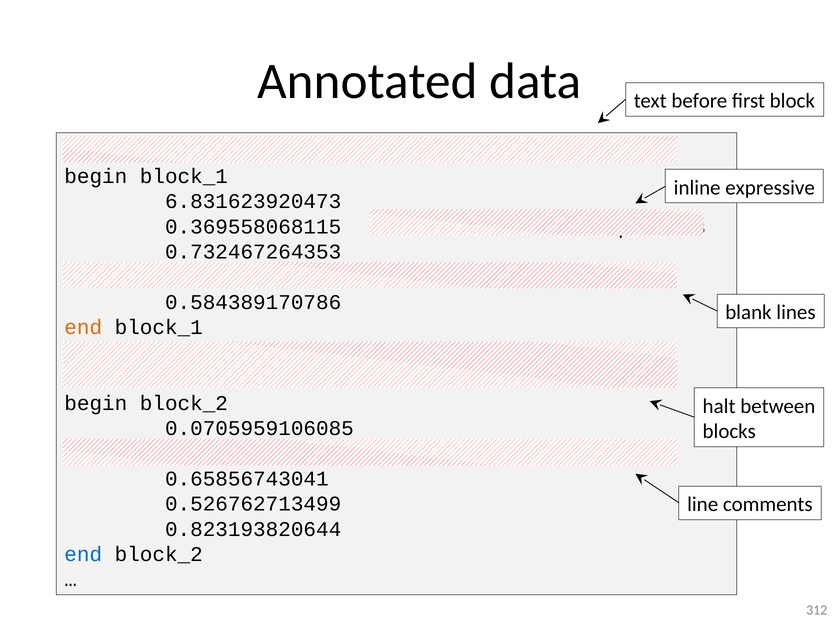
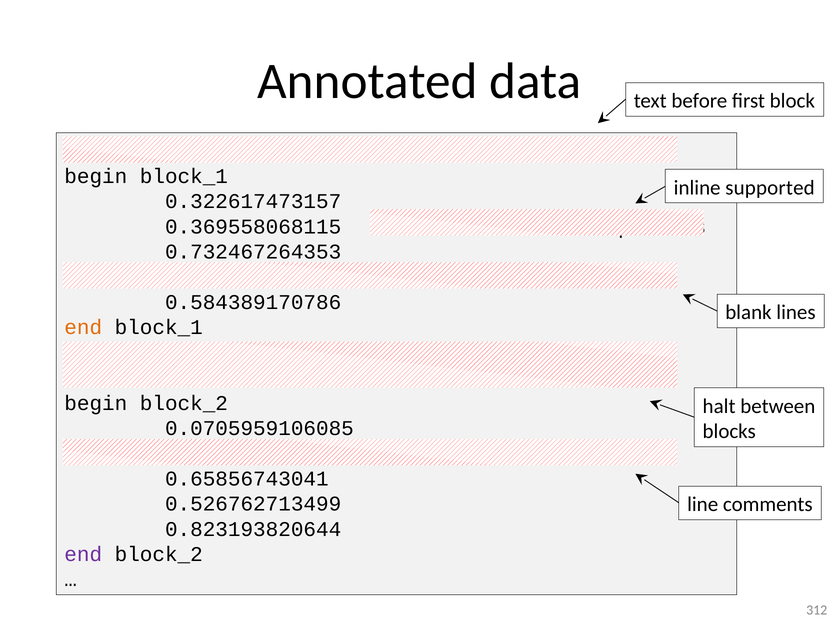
expressive: expressive -> supported
6.831623920473: 6.831623920473 -> 0.322617473157
end at (83, 554) colour: blue -> purple
